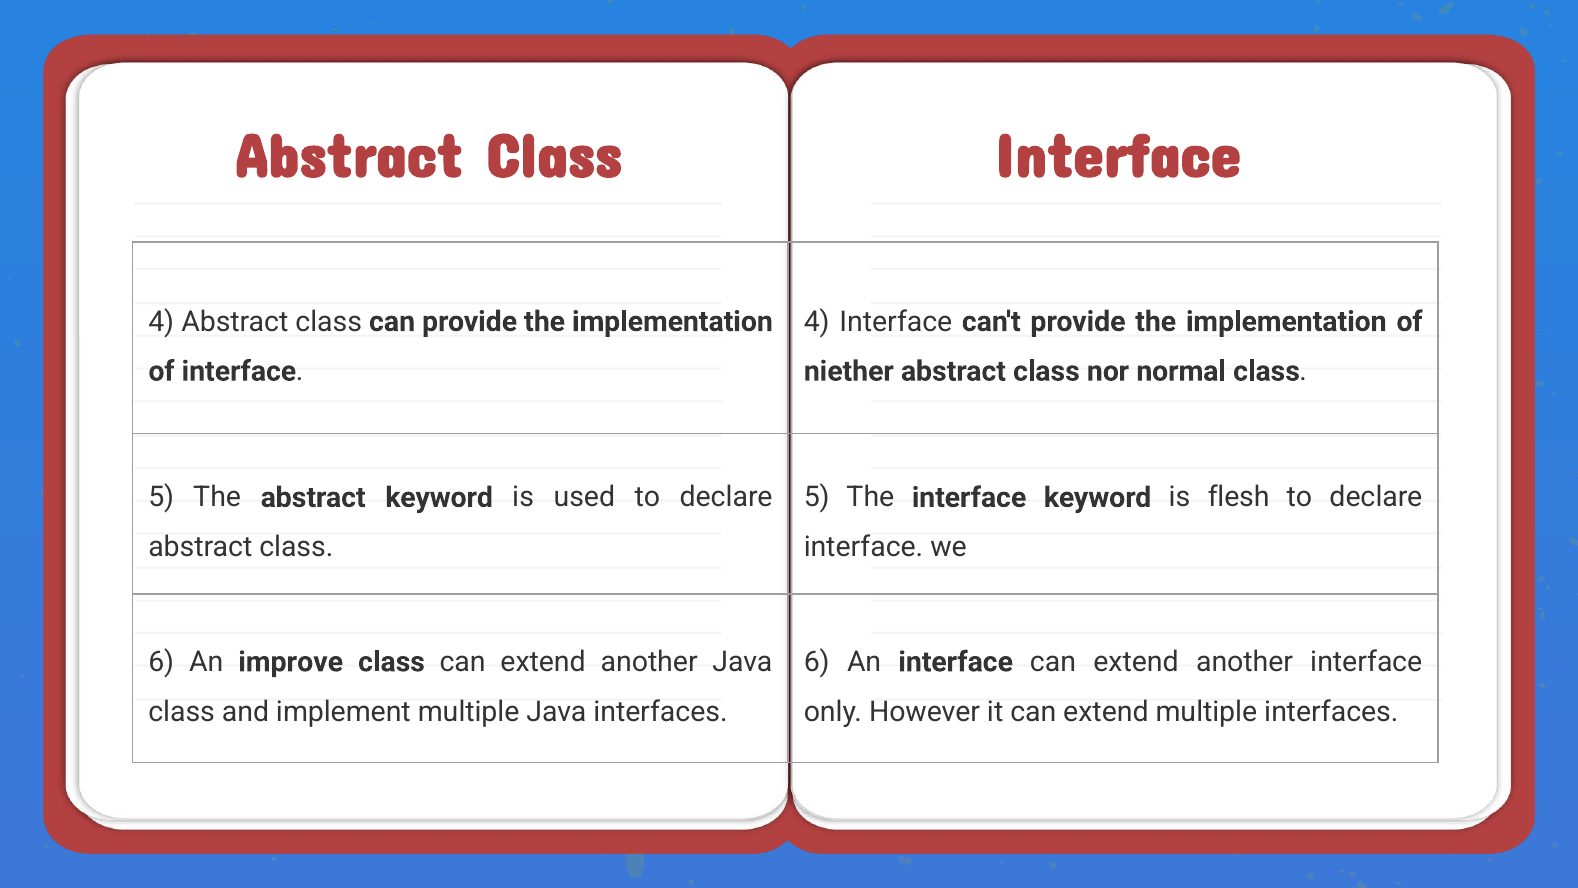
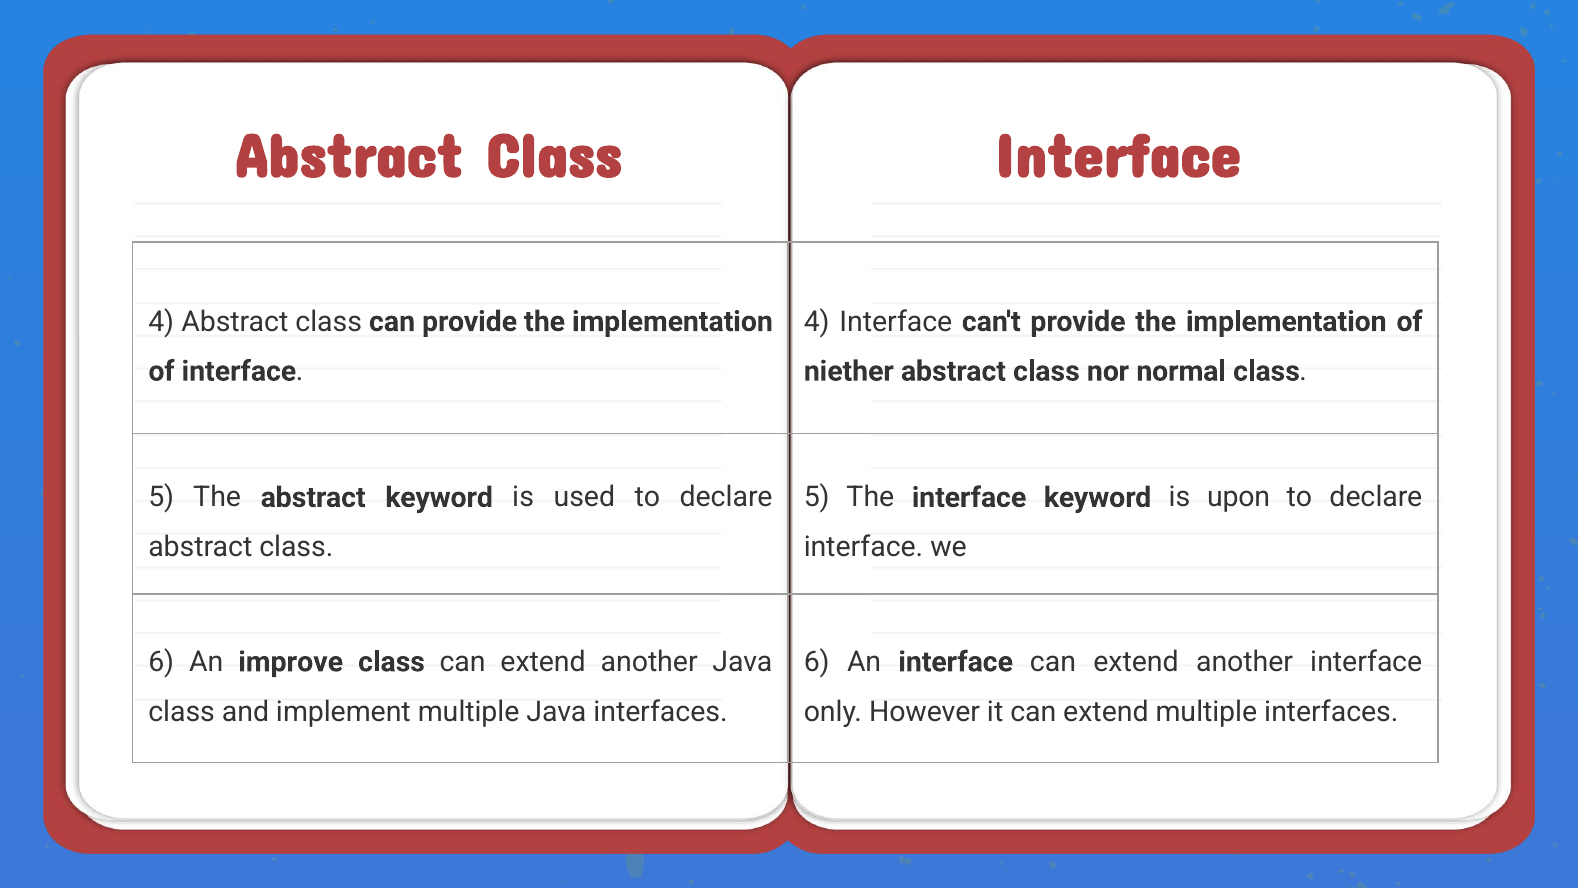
flesh: flesh -> upon
